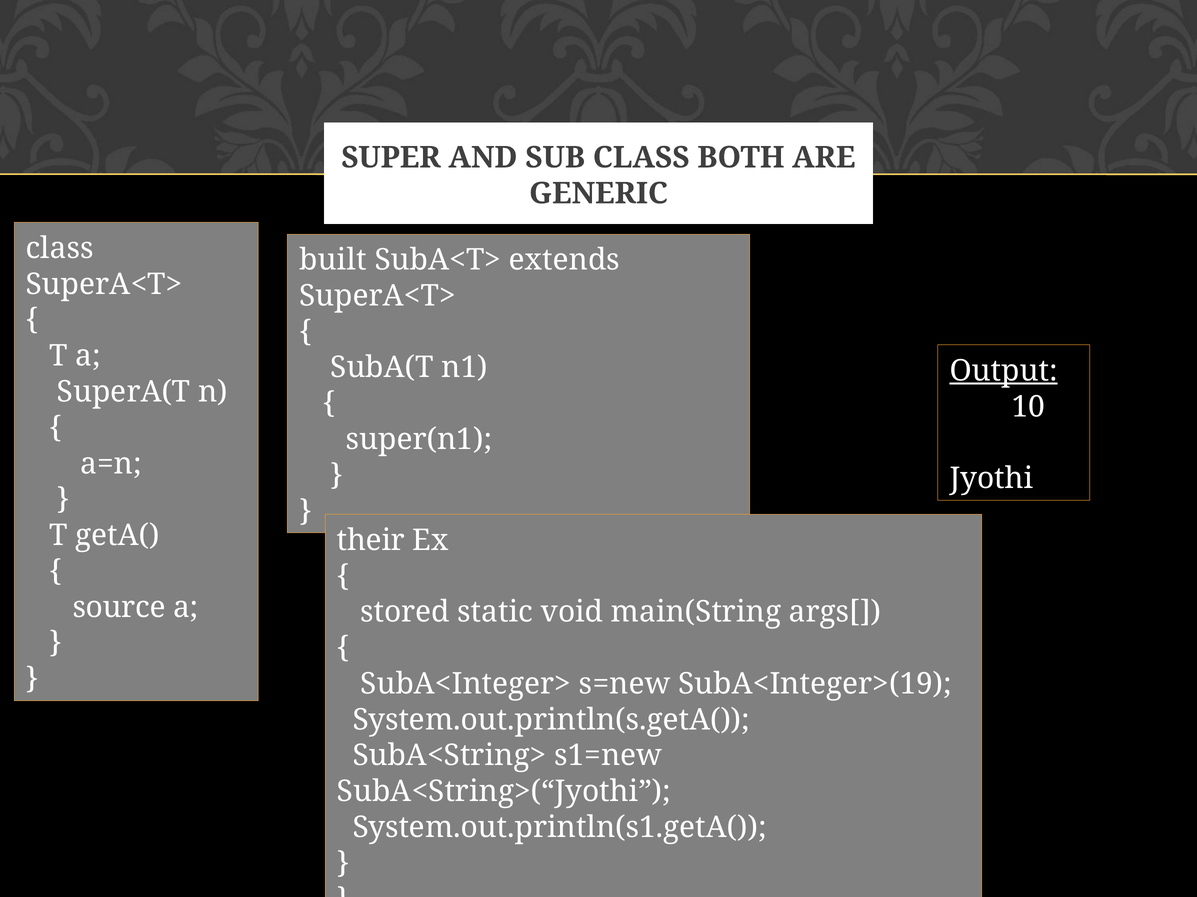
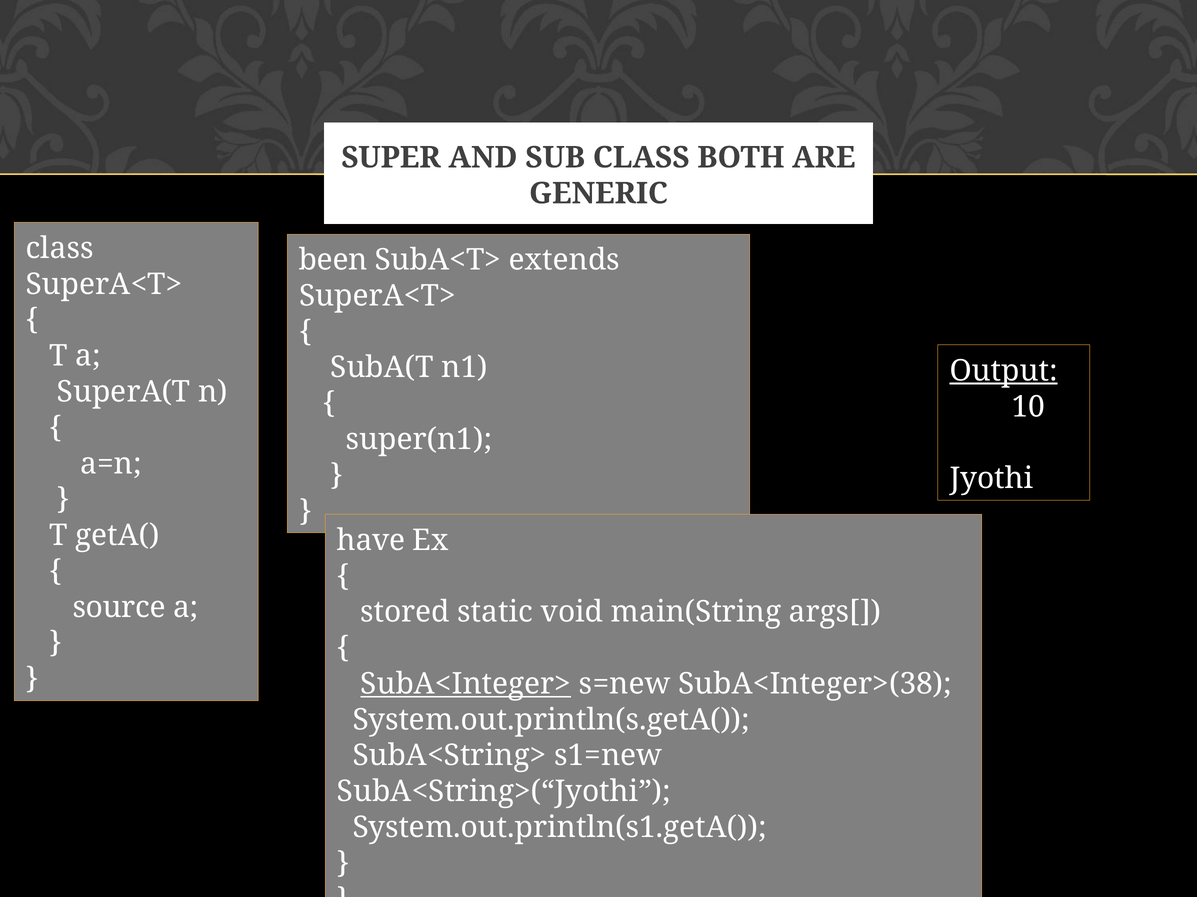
built: built -> been
their: their -> have
SubA<Integer> underline: none -> present
SubA<Integer>(19: SubA<Integer>(19 -> SubA<Integer>(38
